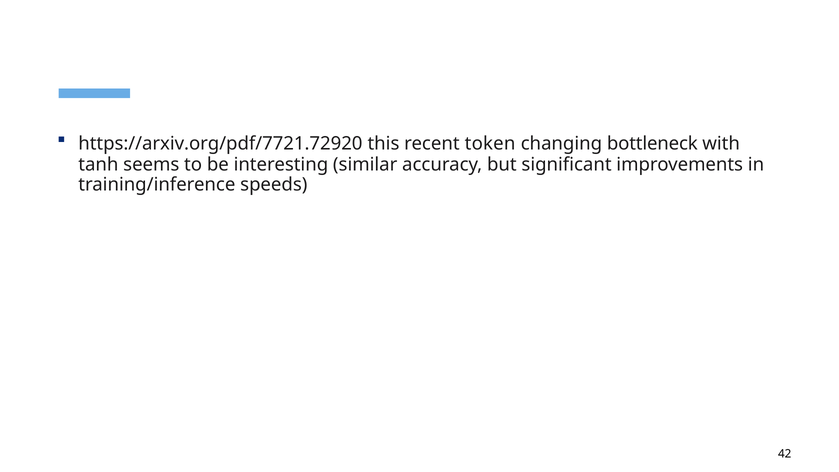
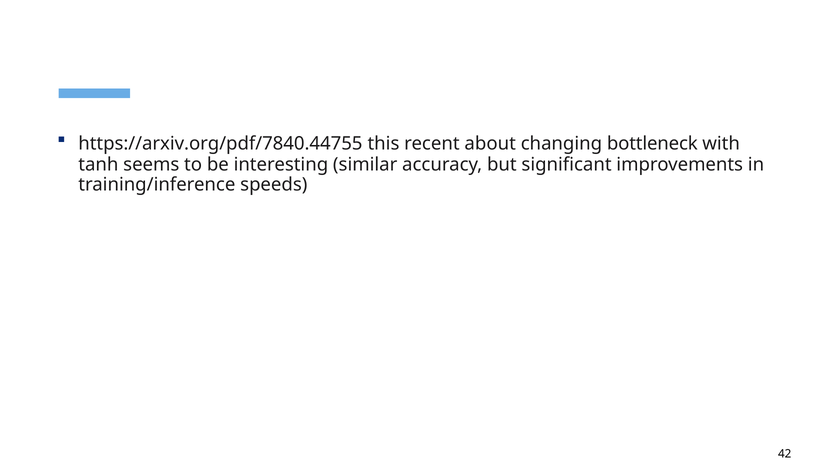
https://arxiv.org/pdf/7721.72920: https://arxiv.org/pdf/7721.72920 -> https://arxiv.org/pdf/7840.44755
token: token -> about
